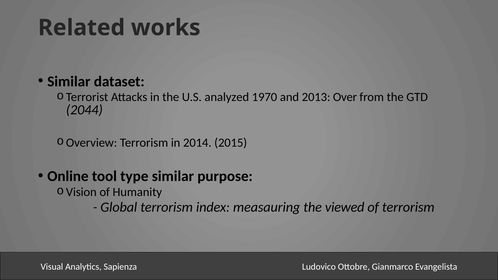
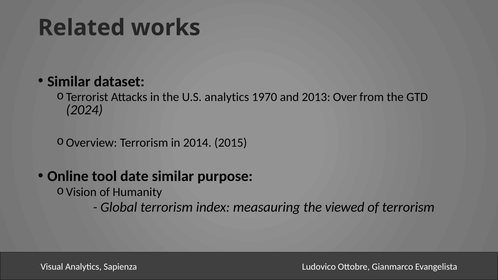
U.S analyzed: analyzed -> analytics
2044: 2044 -> 2024
type: type -> date
